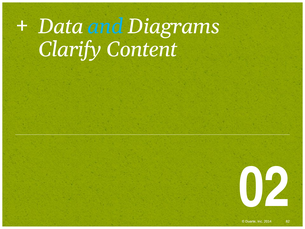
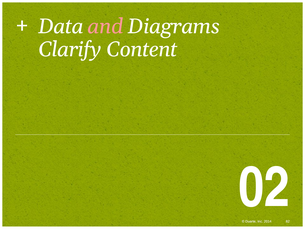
and colour: light blue -> pink
